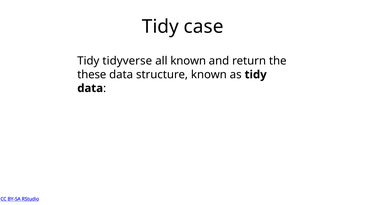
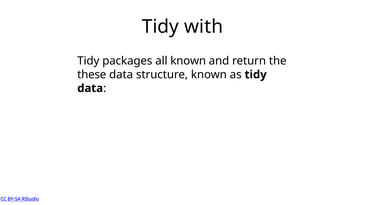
case: case -> with
tidyverse: tidyverse -> packages
